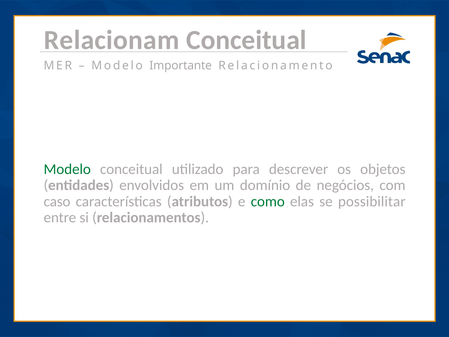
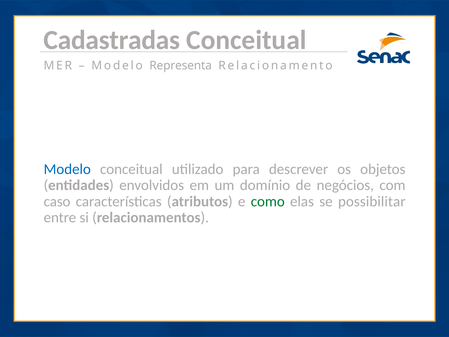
Relacionam: Relacionam -> Cadastradas
Importante: Importante -> Representa
Modelo at (67, 169) colour: green -> blue
